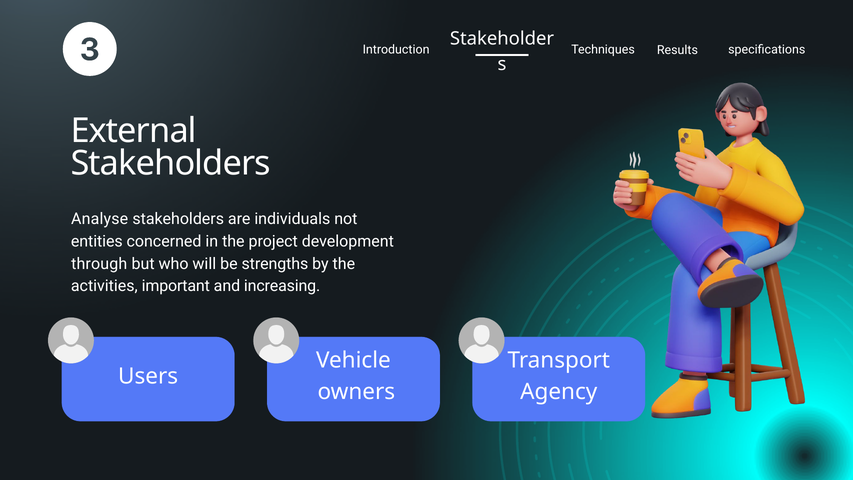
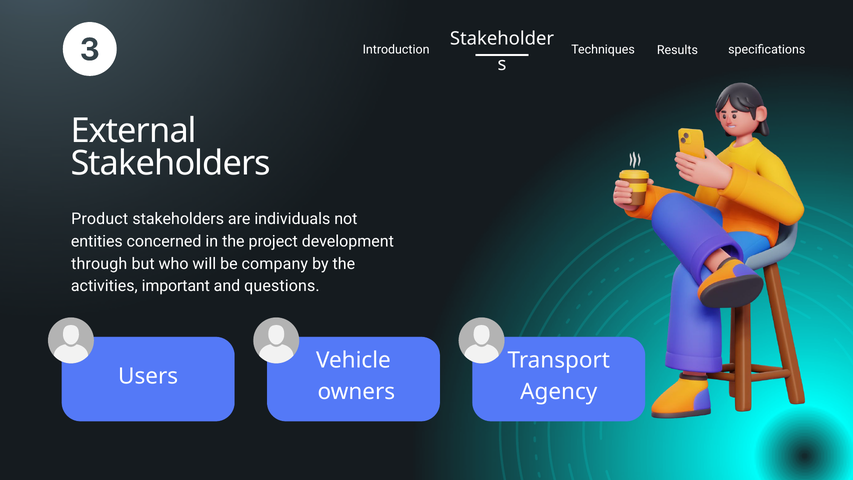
Analyse: Analyse -> Product
strengths: strengths -> company
increasing: increasing -> questions
